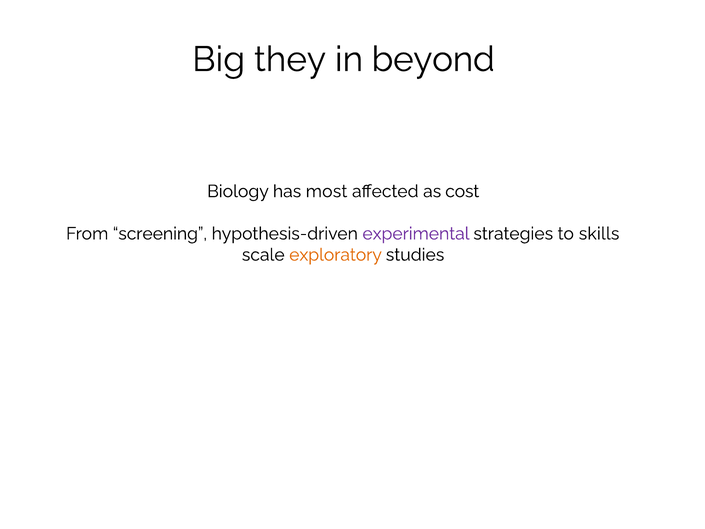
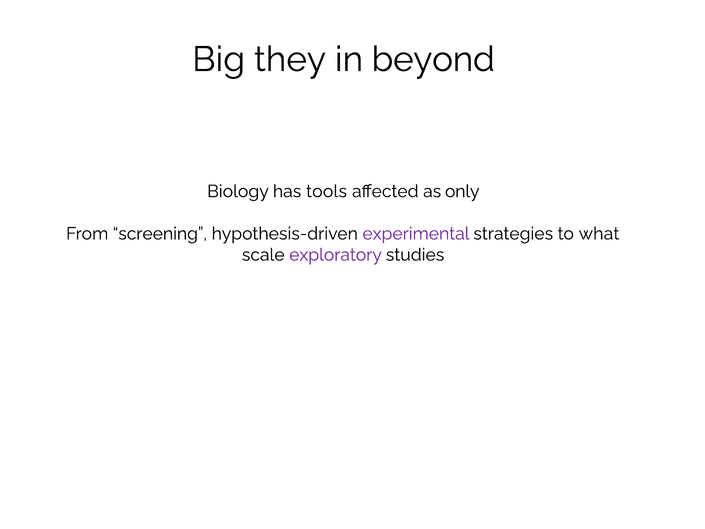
most: most -> tools
cost: cost -> only
skills: skills -> what
exploratory colour: orange -> purple
